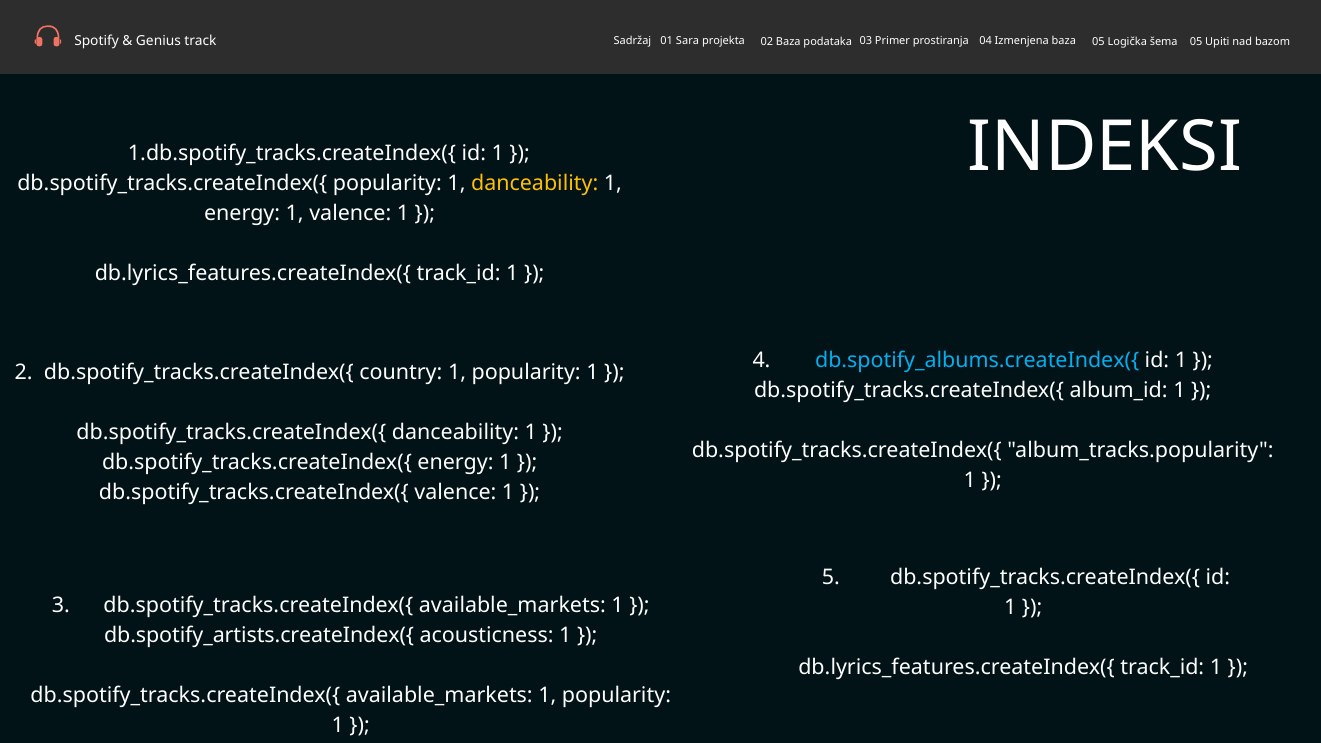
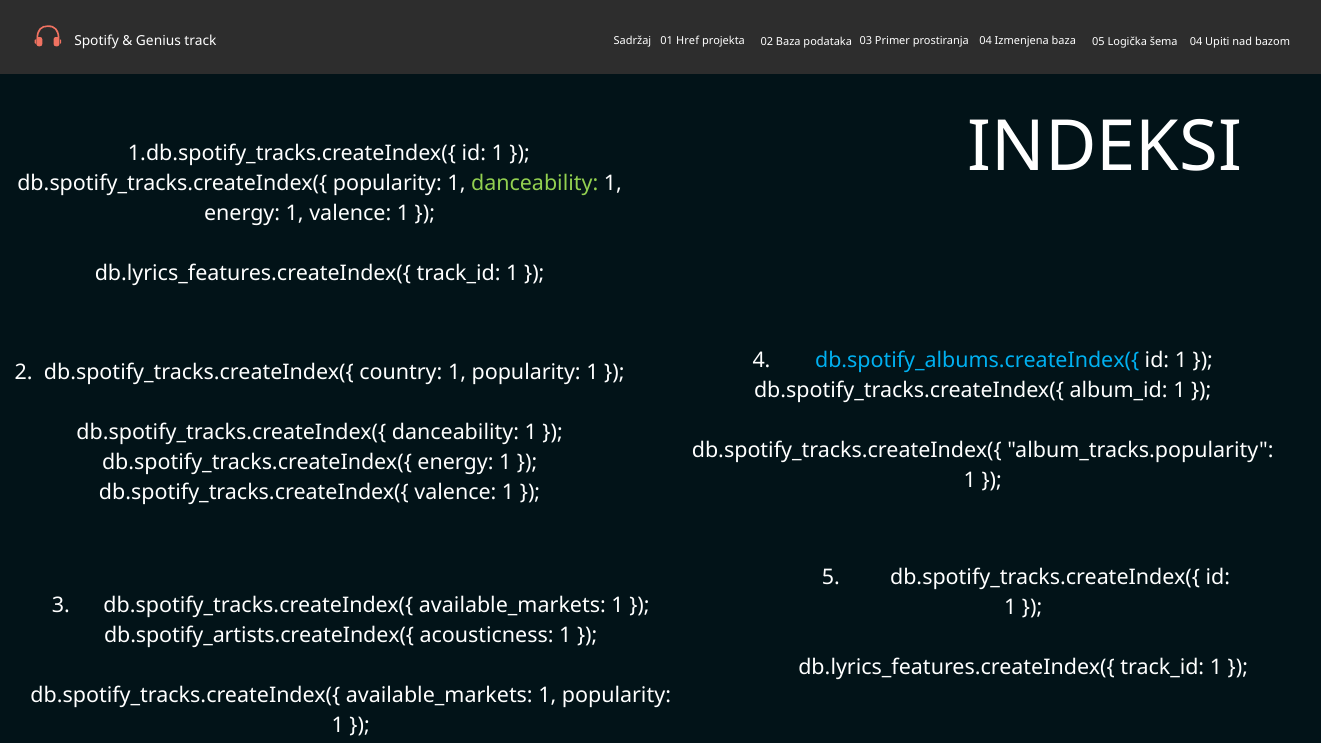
Sara: Sara -> Href
podataka 05: 05 -> 04
danceability at (535, 184) colour: yellow -> light green
